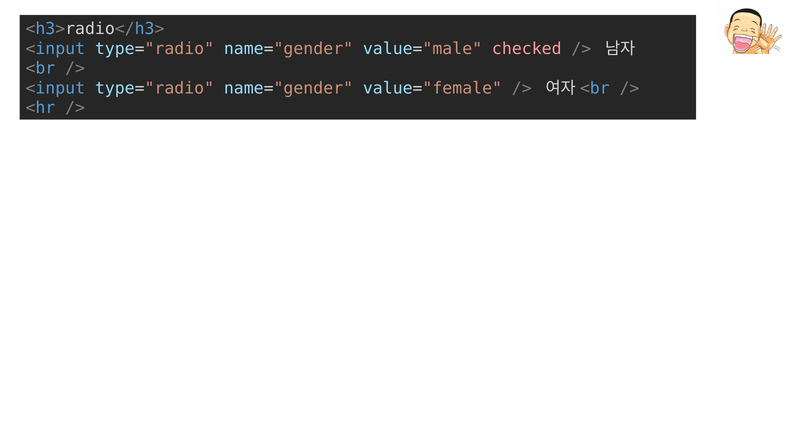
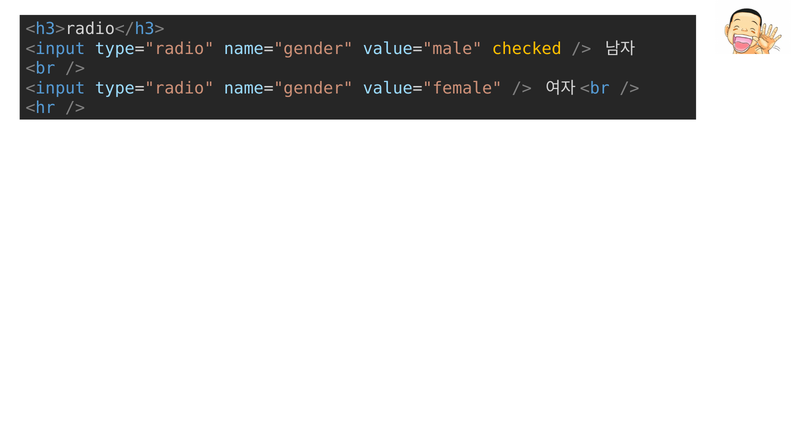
checked colour: pink -> yellow
